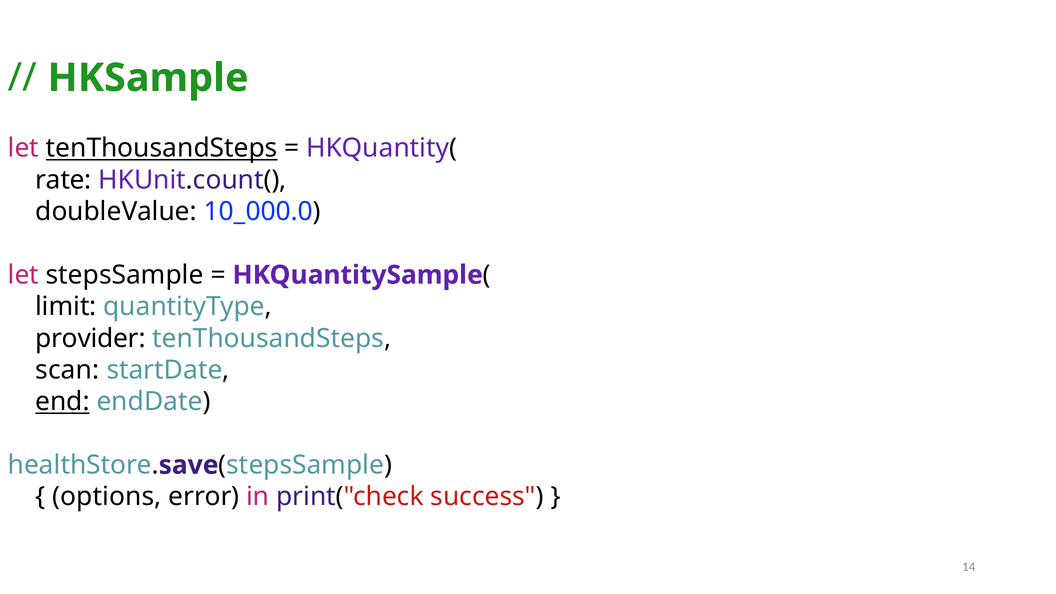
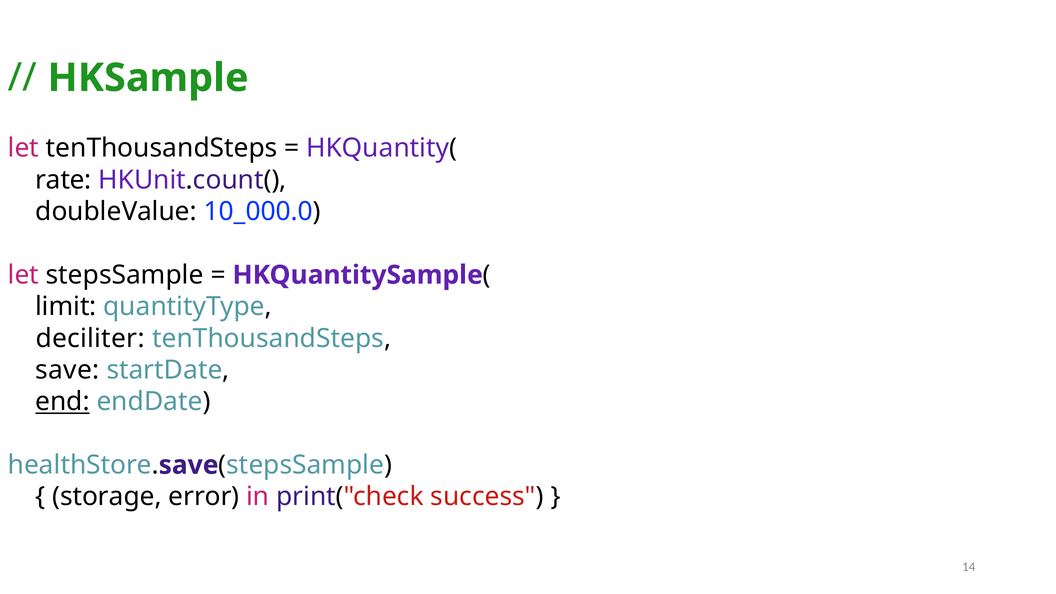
tenThousandSteps at (162, 148) underline: present -> none
provider: provider -> deciliter
scan at (67, 370): scan -> save
options: options -> storage
